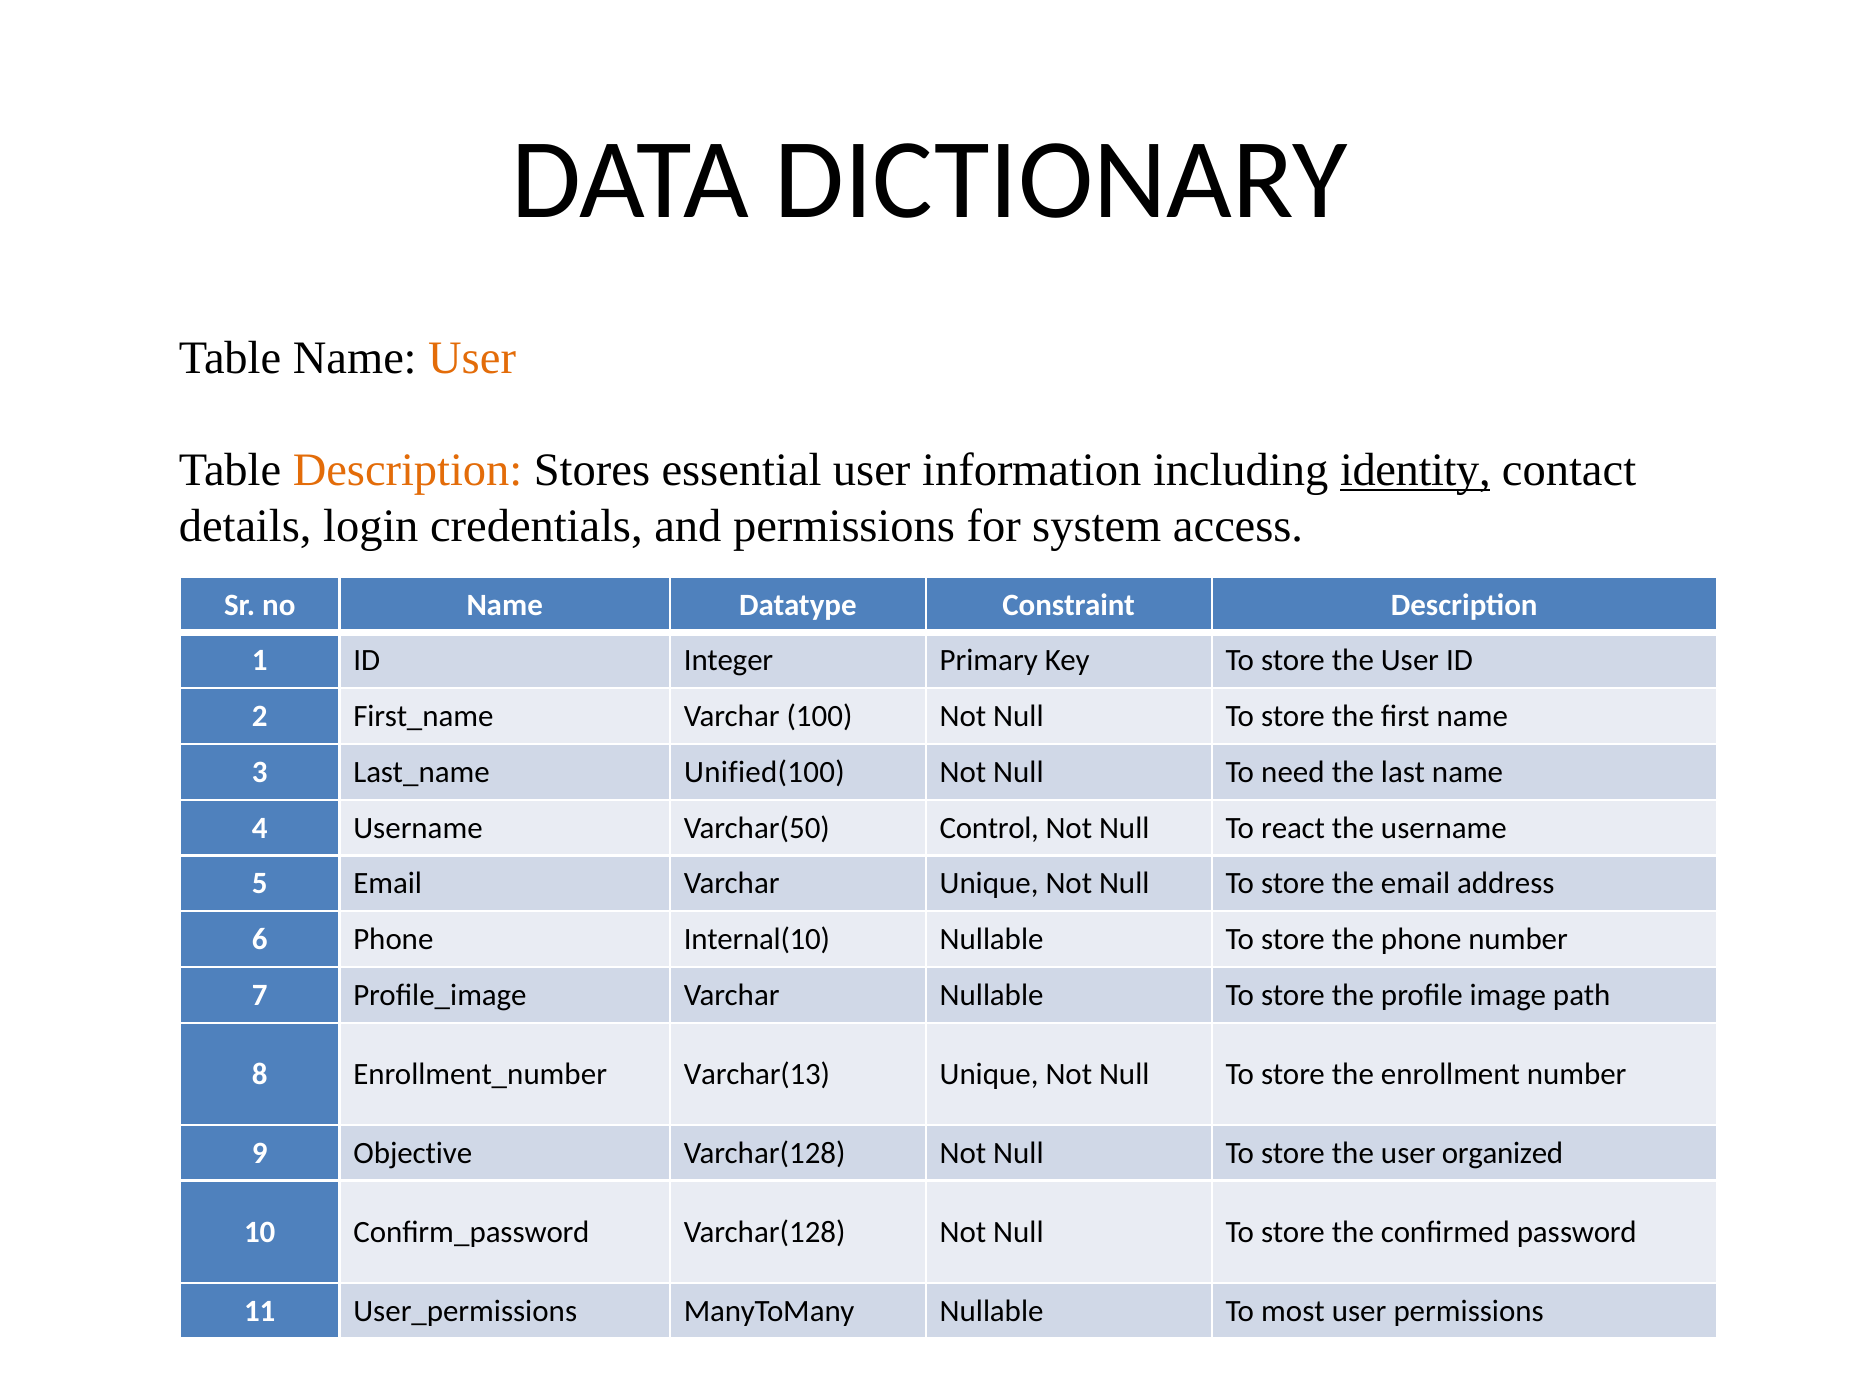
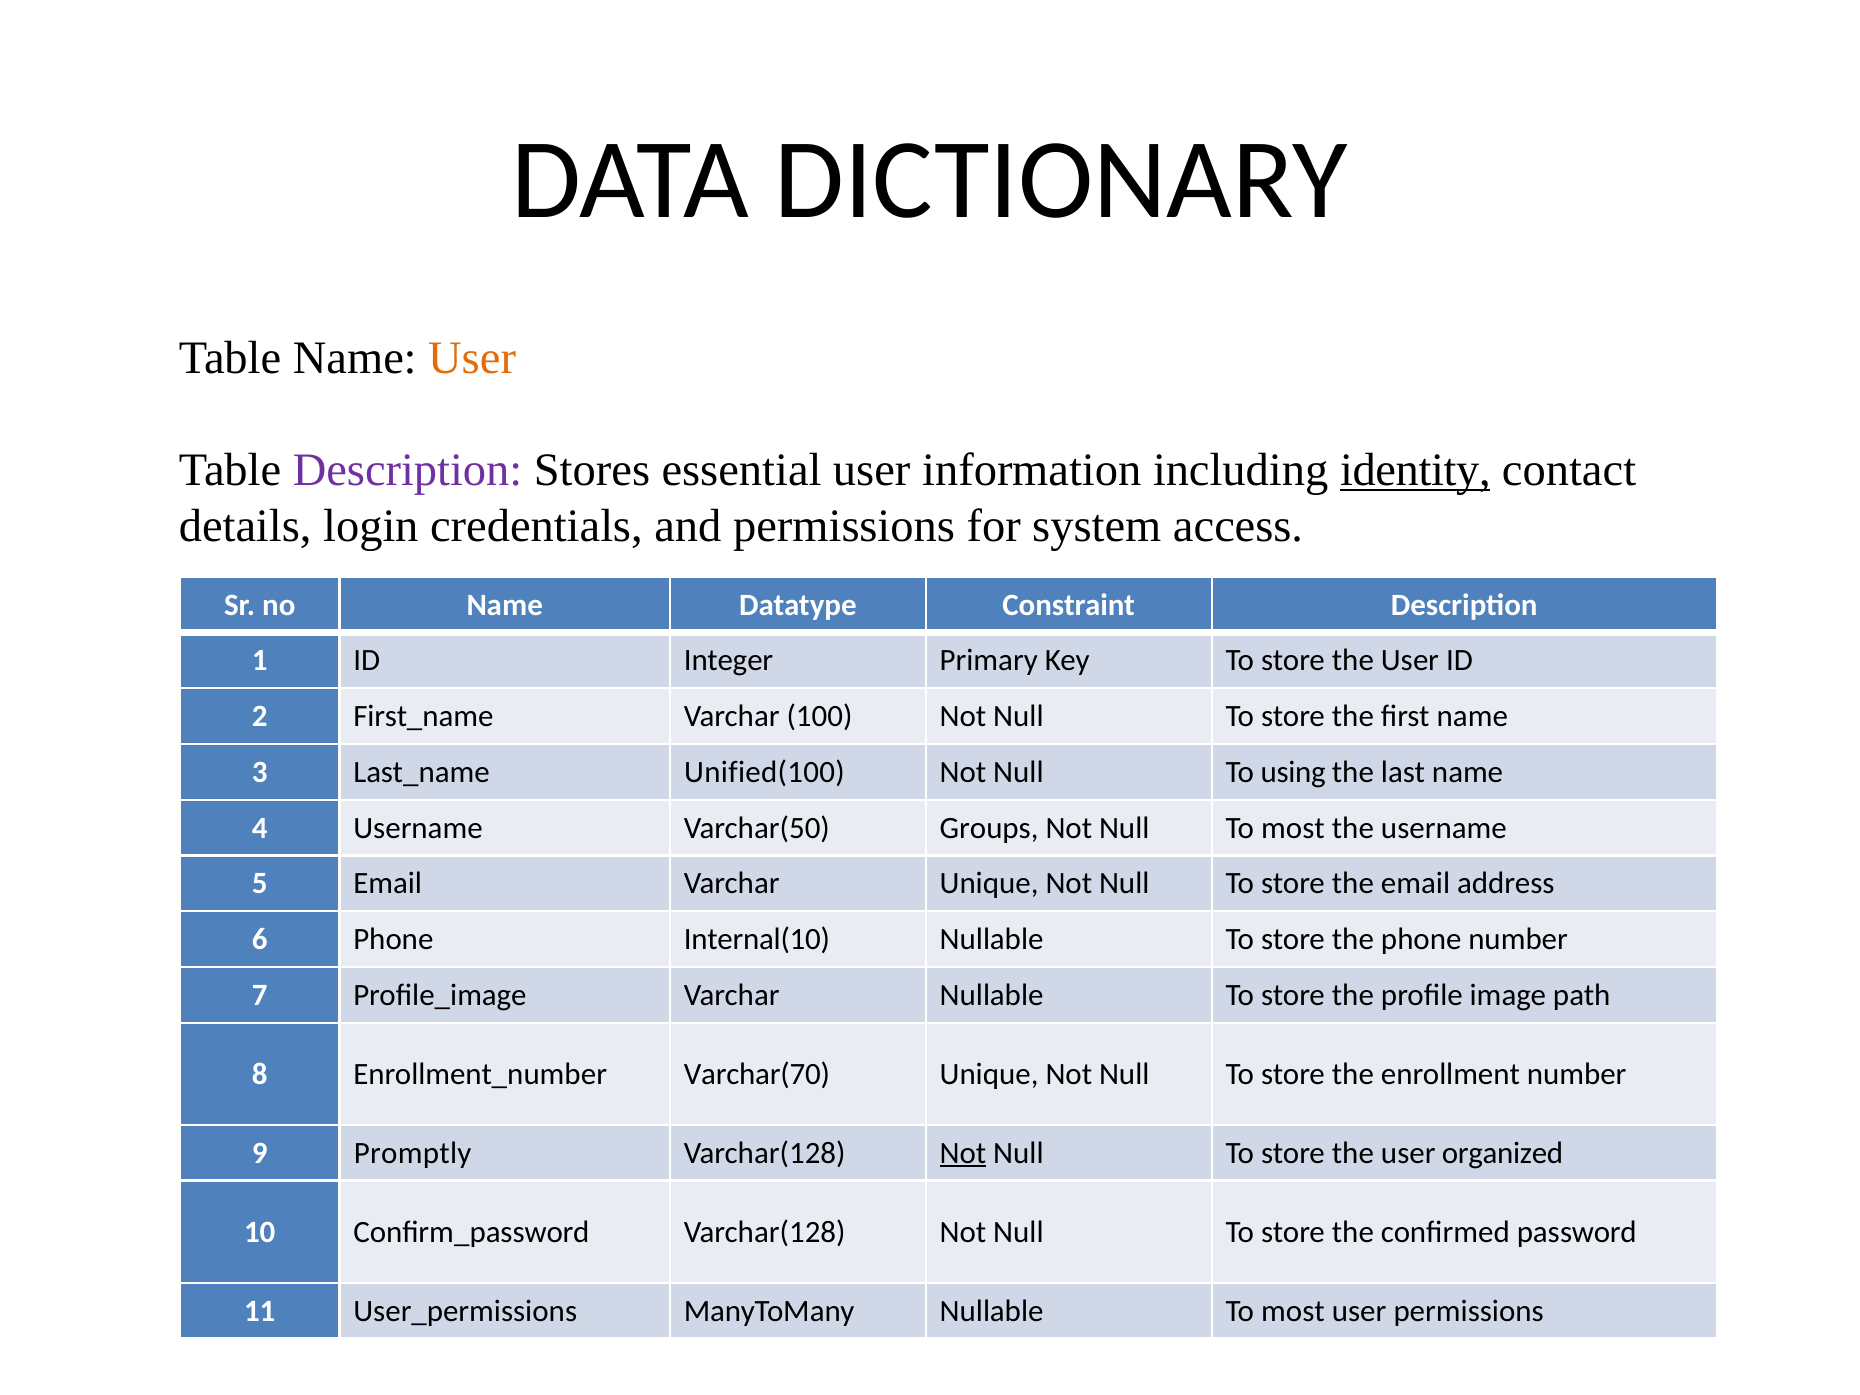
Description at (408, 470) colour: orange -> purple
need: need -> using
Control: Control -> Groups
Null To react: react -> most
Varchar(13: Varchar(13 -> Varchar(70
Objective: Objective -> Promptly
Not at (963, 1153) underline: none -> present
